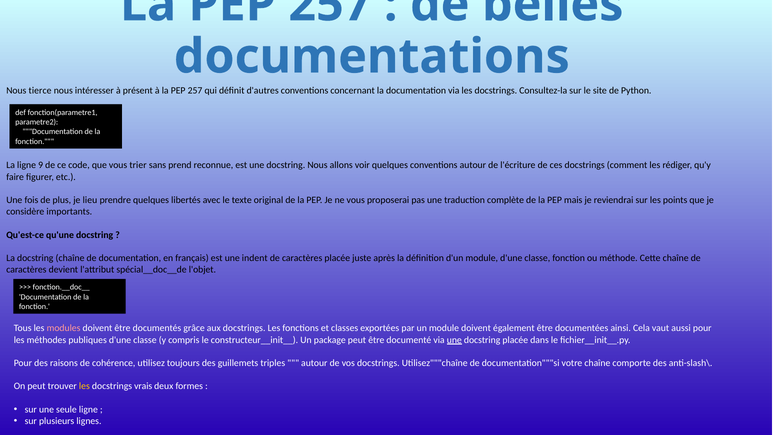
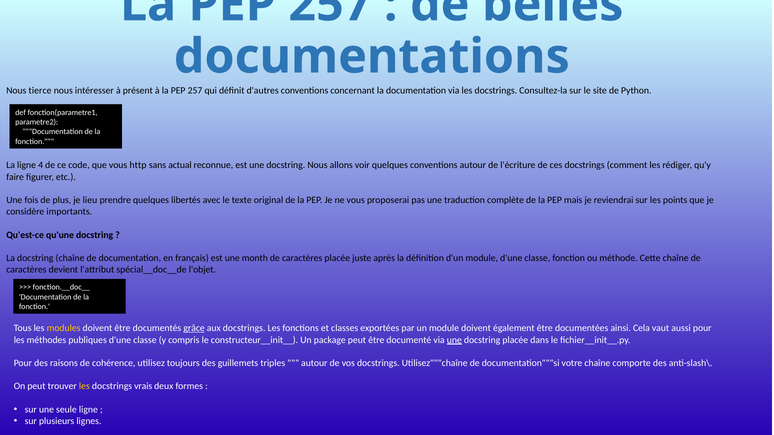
9: 9 -> 4
trier: trier -> http
prend: prend -> actual
indent: indent -> month
modules colour: pink -> yellow
grâce underline: none -> present
